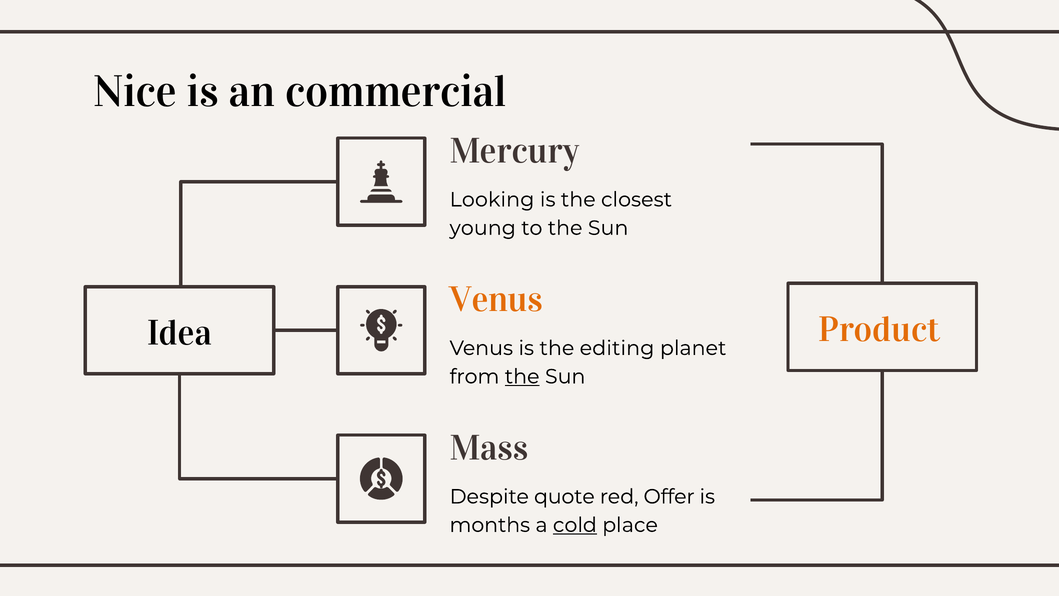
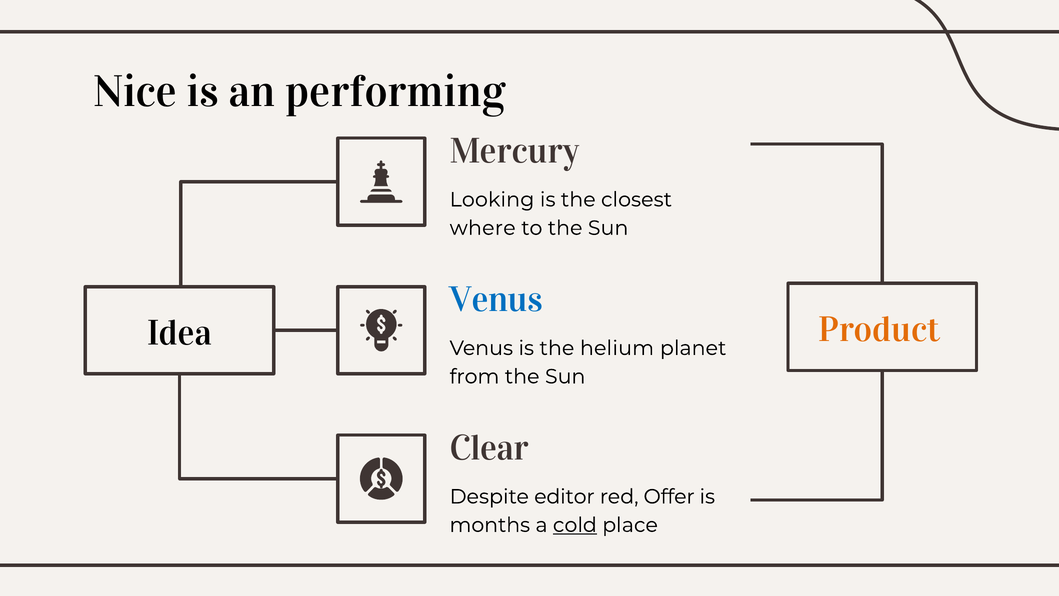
commercial: commercial -> performing
young: young -> where
Venus at (496, 299) colour: orange -> blue
editing: editing -> helium
the at (522, 376) underline: present -> none
Mass: Mass -> Clear
quote: quote -> editor
